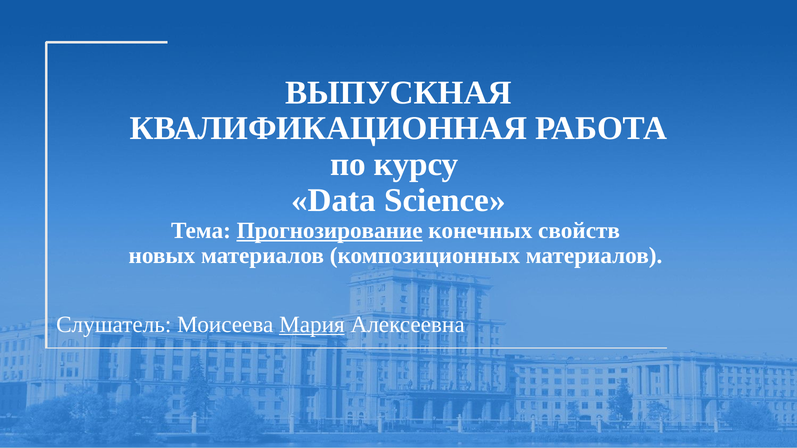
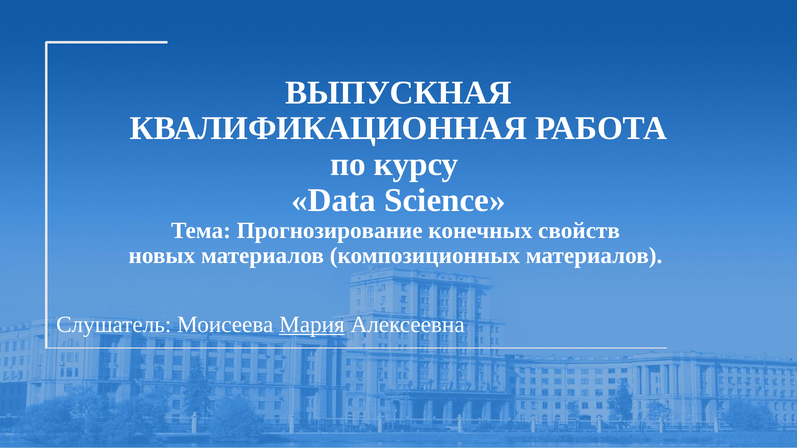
Прогнозирование underline: present -> none
